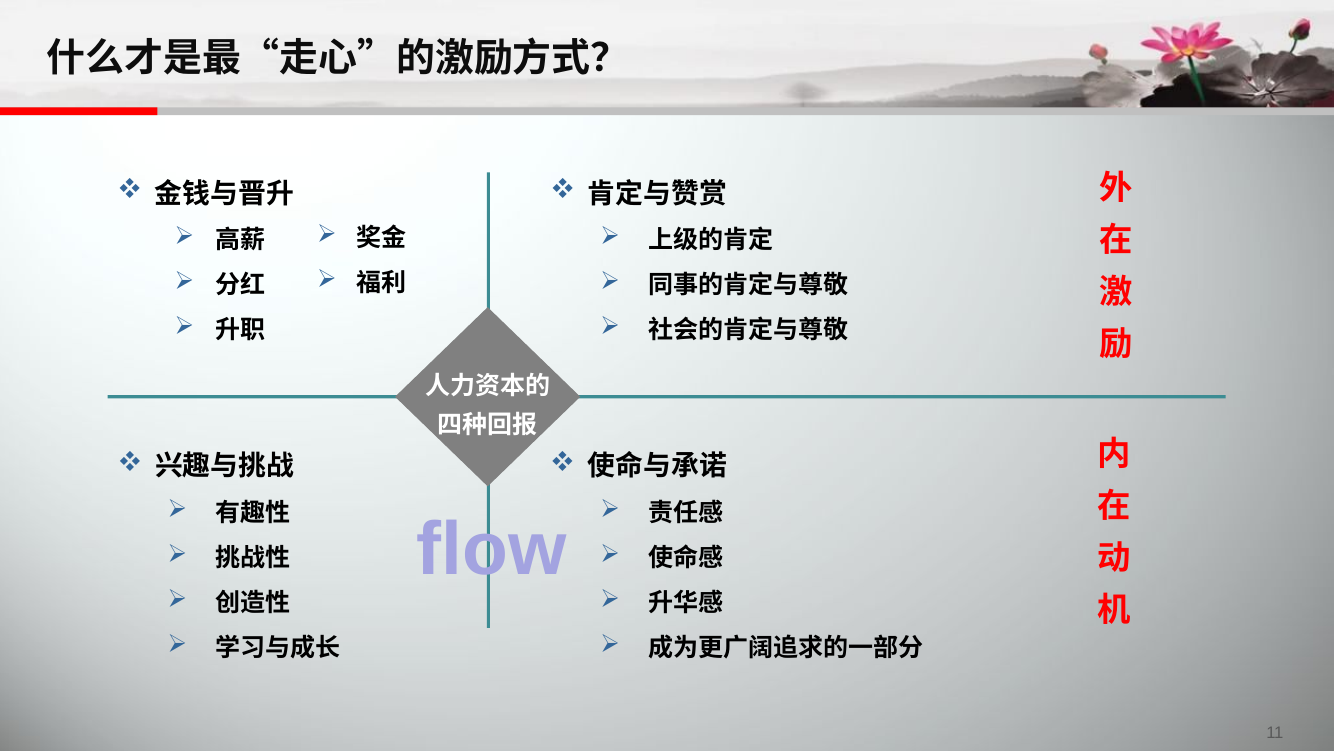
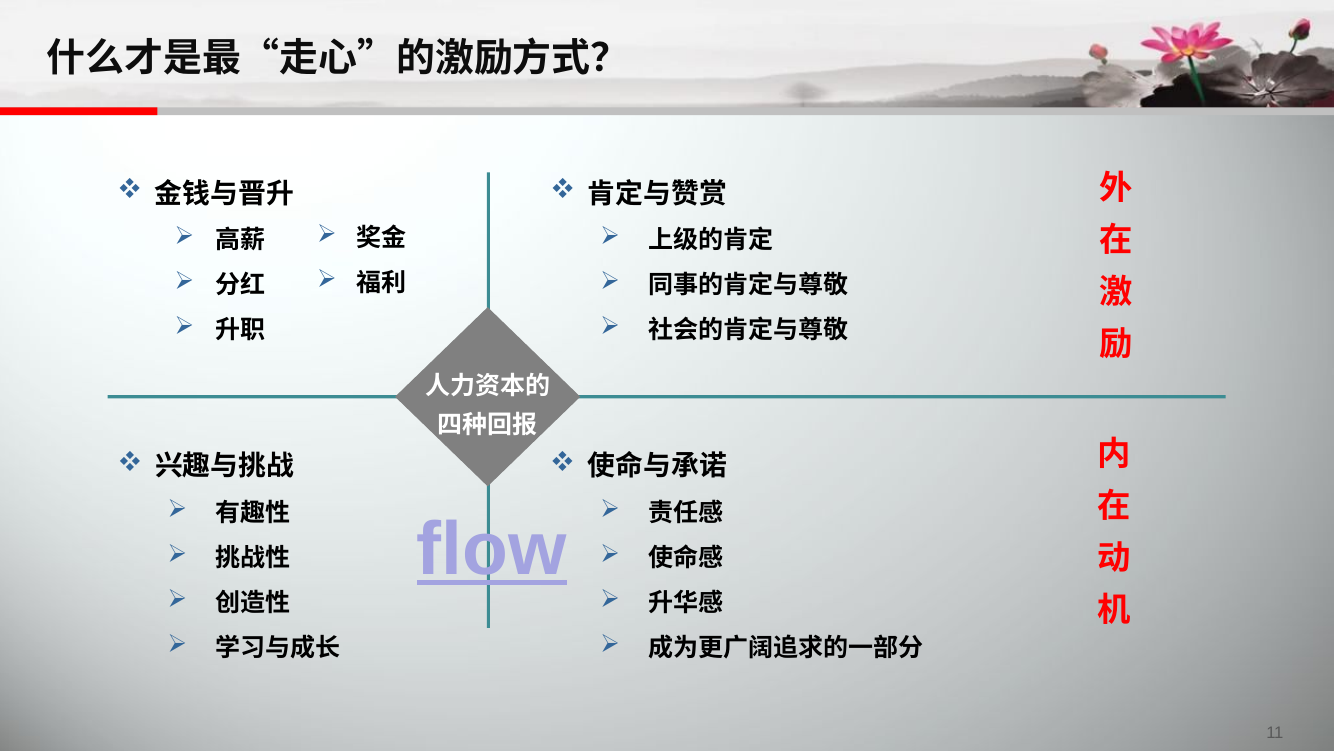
flow underline: none -> present
